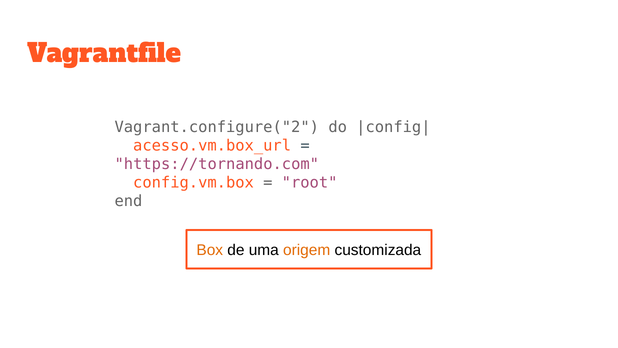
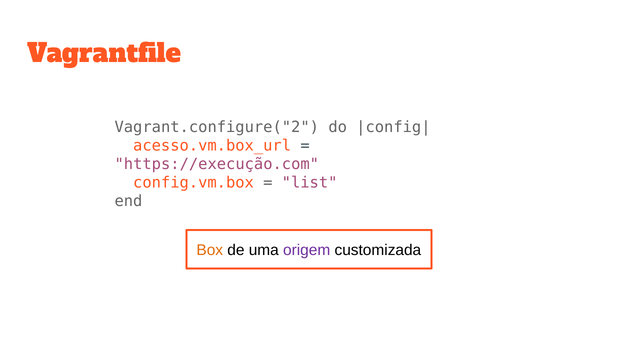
https://tornando.com: https://tornando.com -> https://execução.com
root: root -> list
origem colour: orange -> purple
